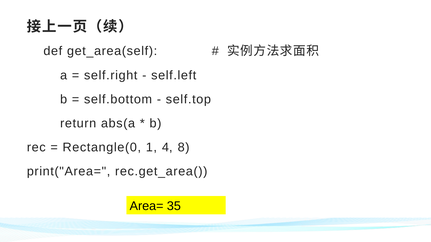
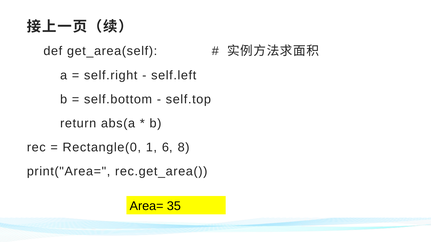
4: 4 -> 6
